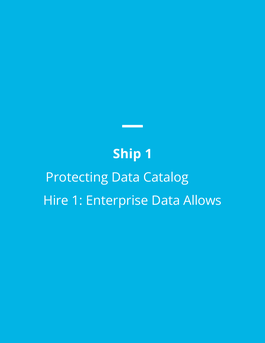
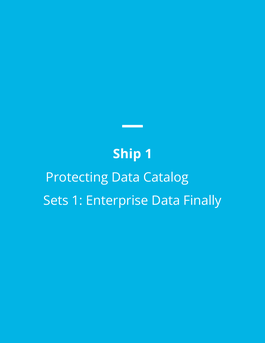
Hire: Hire -> Sets
Allows: Allows -> Finally
